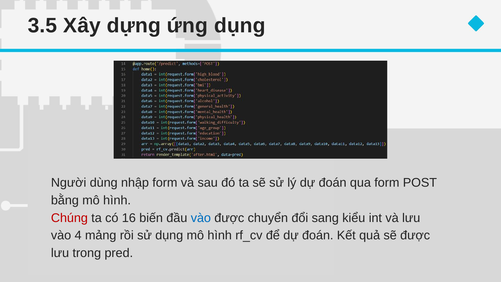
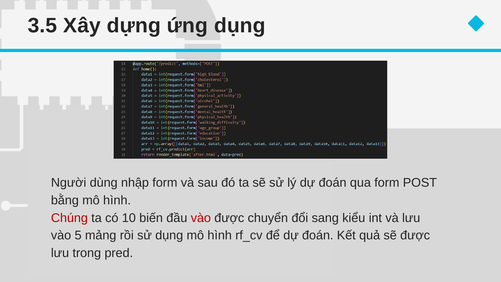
16: 16 -> 10
vào at (201, 218) colour: blue -> red
4: 4 -> 5
